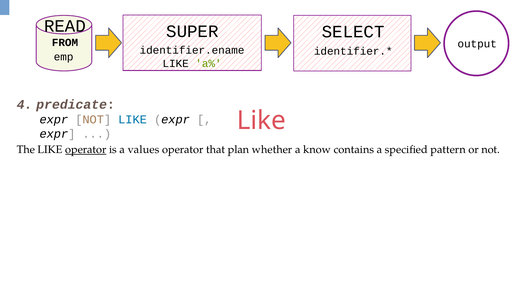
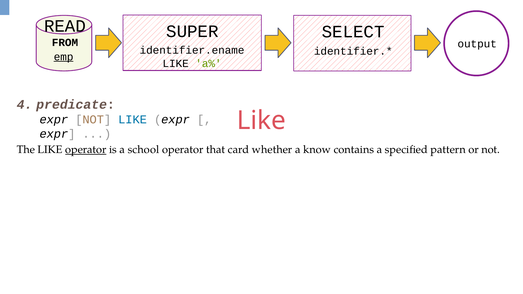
emp underline: none -> present
values: values -> school
plan: plan -> card
